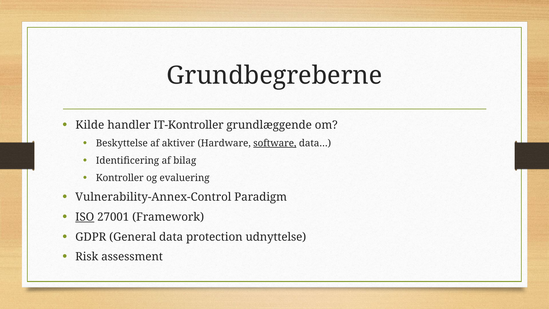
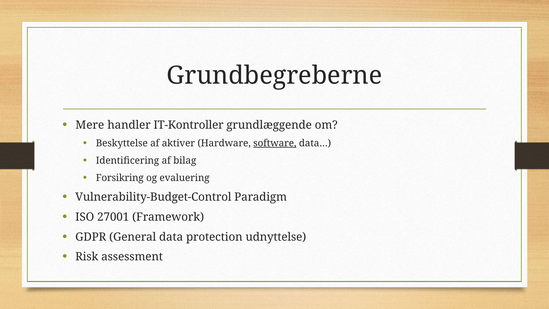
Kilde: Kilde -> Mere
Kontroller: Kontroller -> Forsikring
Vulnerability-Annex-Control: Vulnerability-Annex-Control -> Vulnerability-Budget-Control
ISO underline: present -> none
